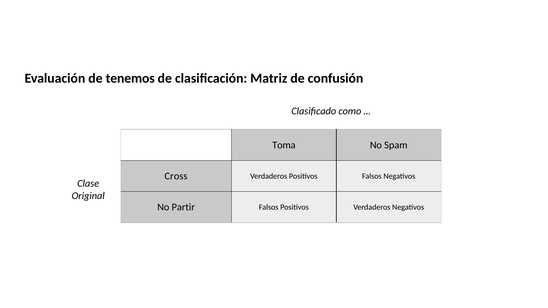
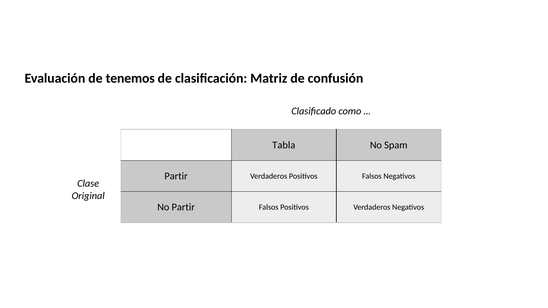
Toma: Toma -> Tabla
Cross at (176, 176): Cross -> Partir
